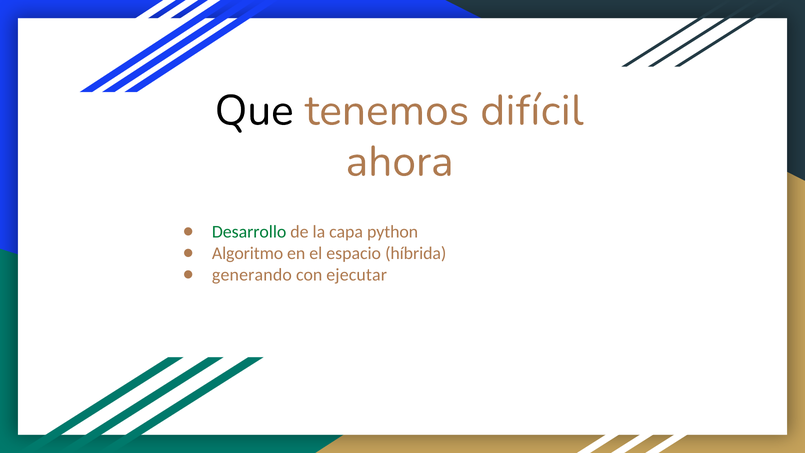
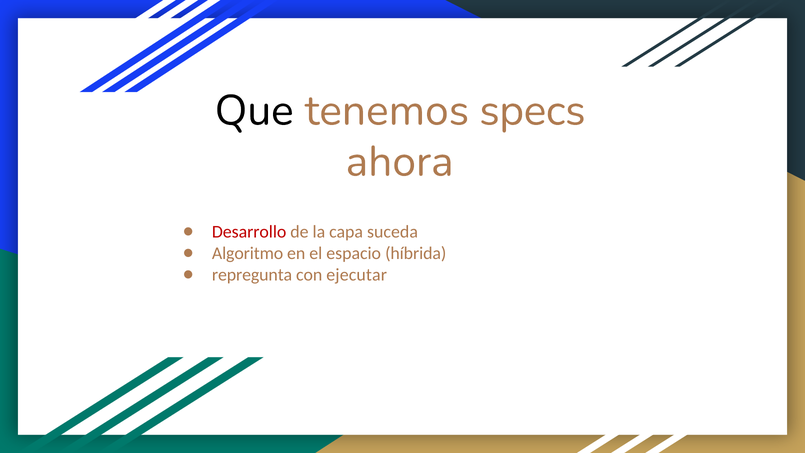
difícil: difícil -> specs
Desarrollo colour: green -> red
python: python -> suceda
generando: generando -> repregunta
